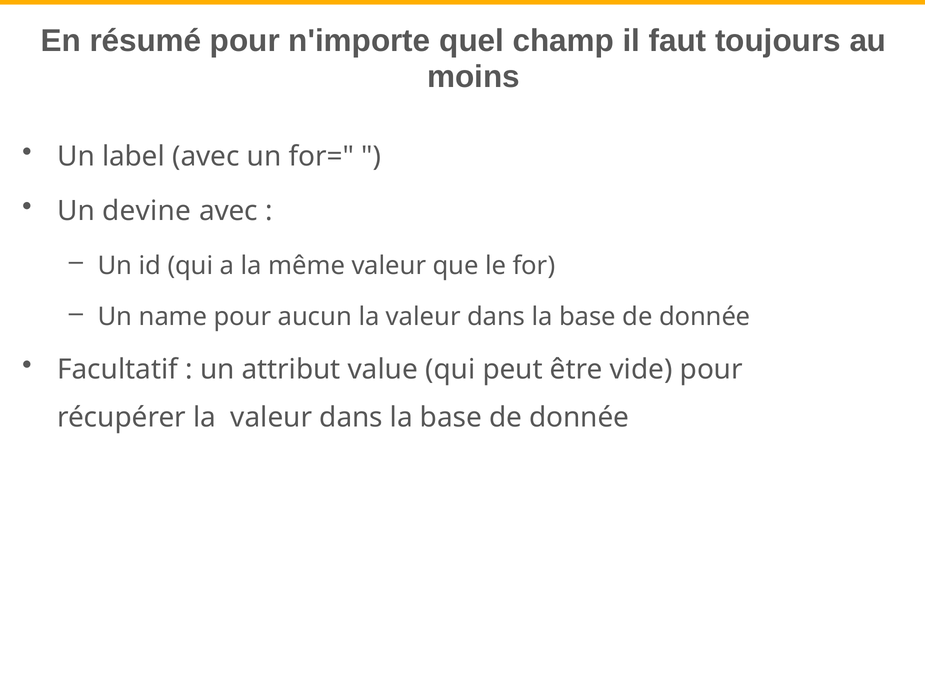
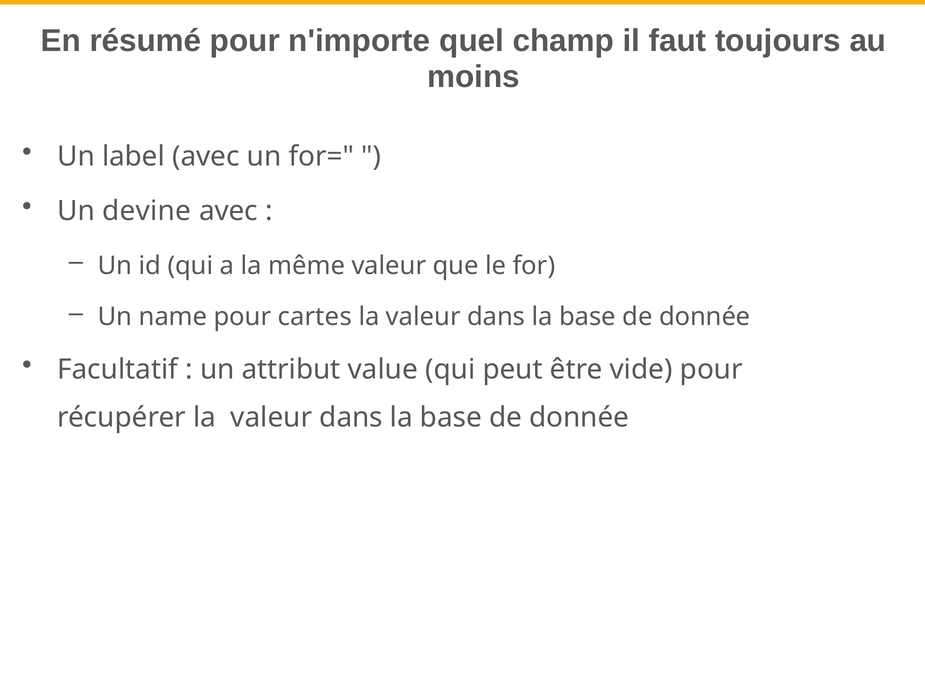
aucun: aucun -> cartes
